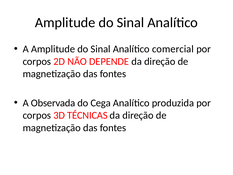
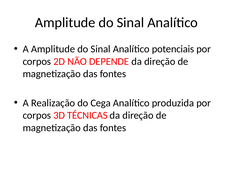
comercial: comercial -> potenciais
Observada: Observada -> Realização
